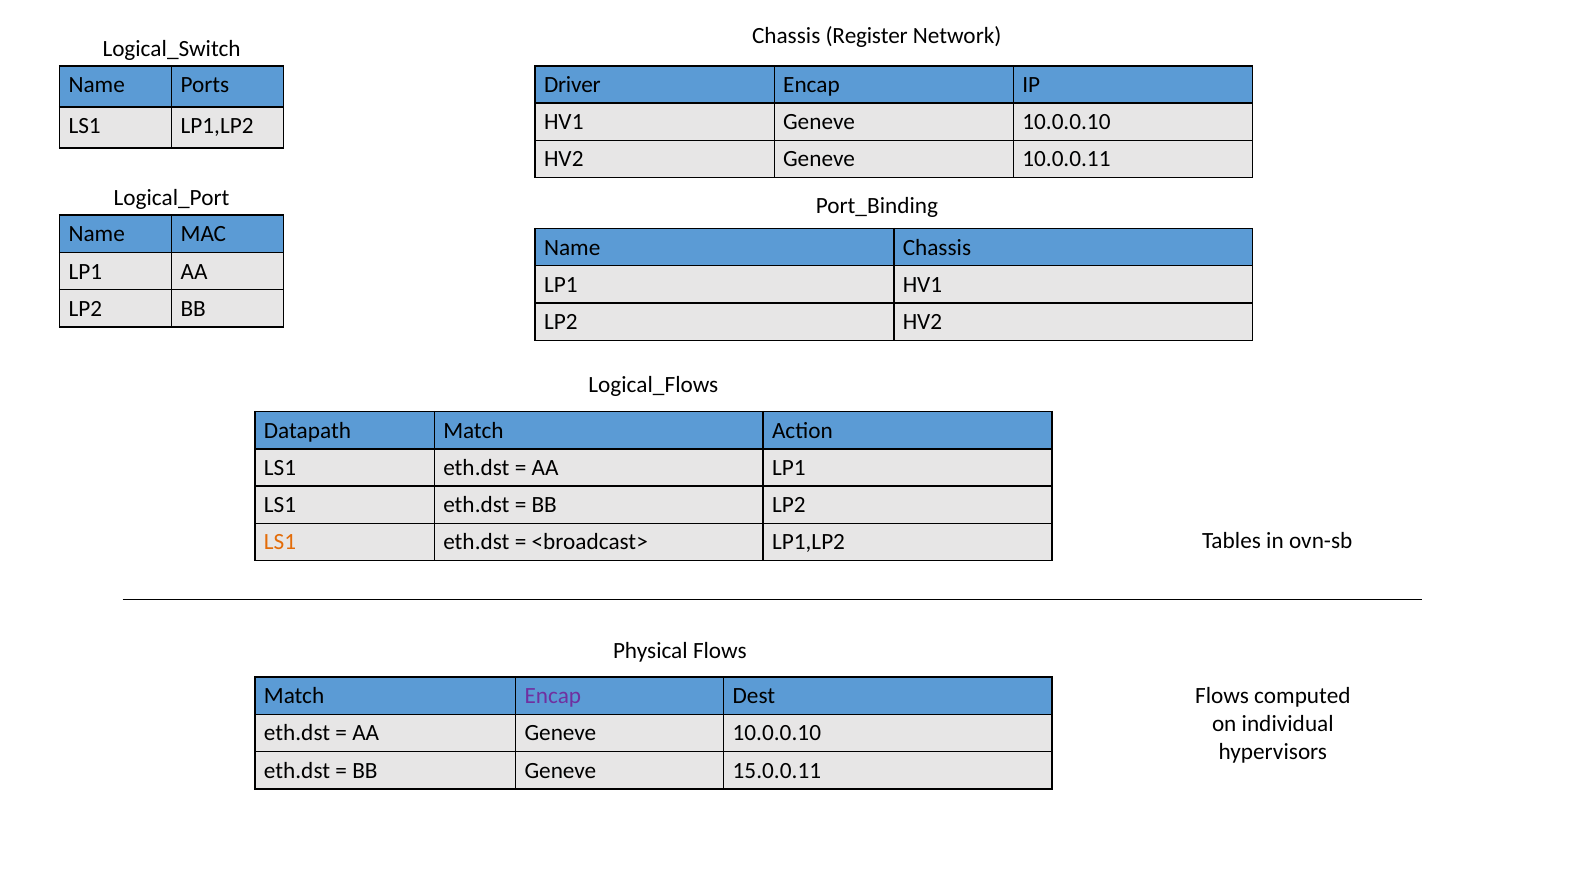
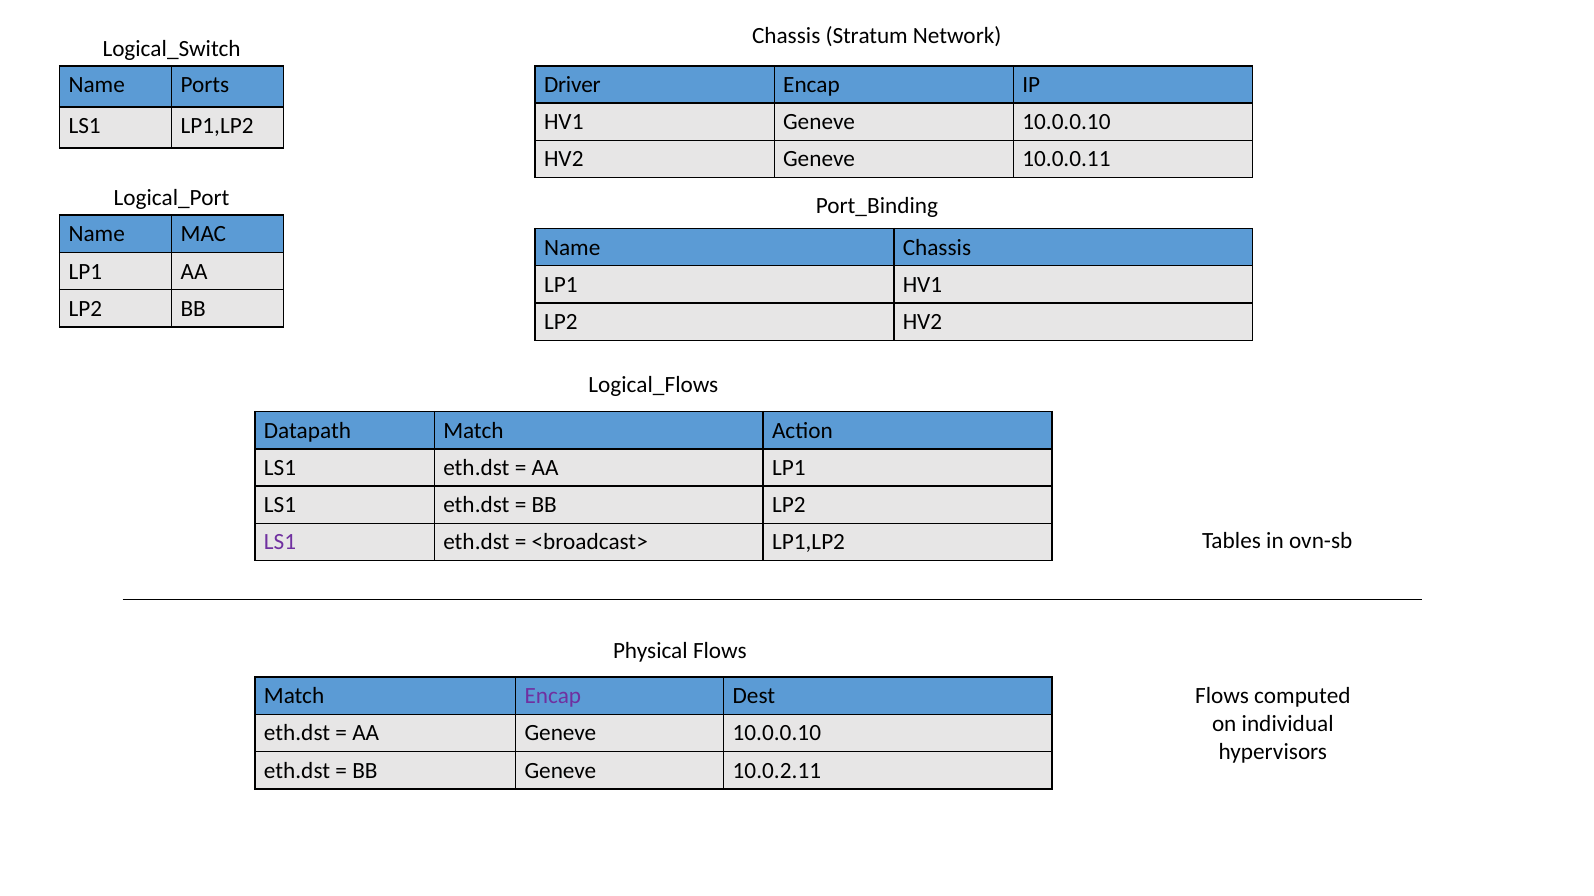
Register: Register -> Stratum
LS1 at (280, 543) colour: orange -> purple
15.0.0.11: 15.0.0.11 -> 10.0.2.11
